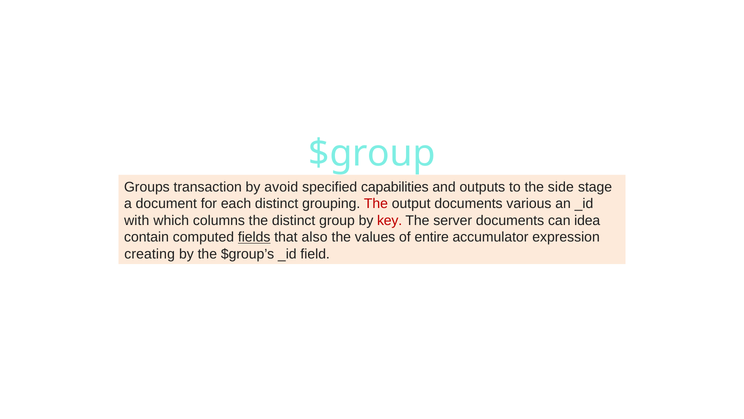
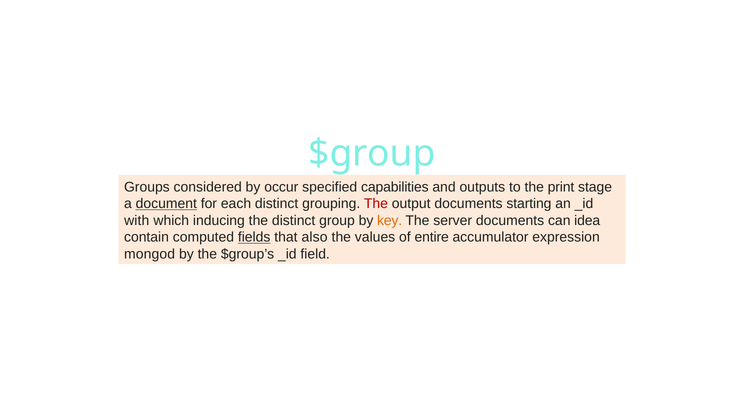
transaction: transaction -> considered
avoid: avoid -> occur
side: side -> print
document underline: none -> present
various: various -> starting
columns: columns -> inducing
key colour: red -> orange
creating: creating -> mongod
